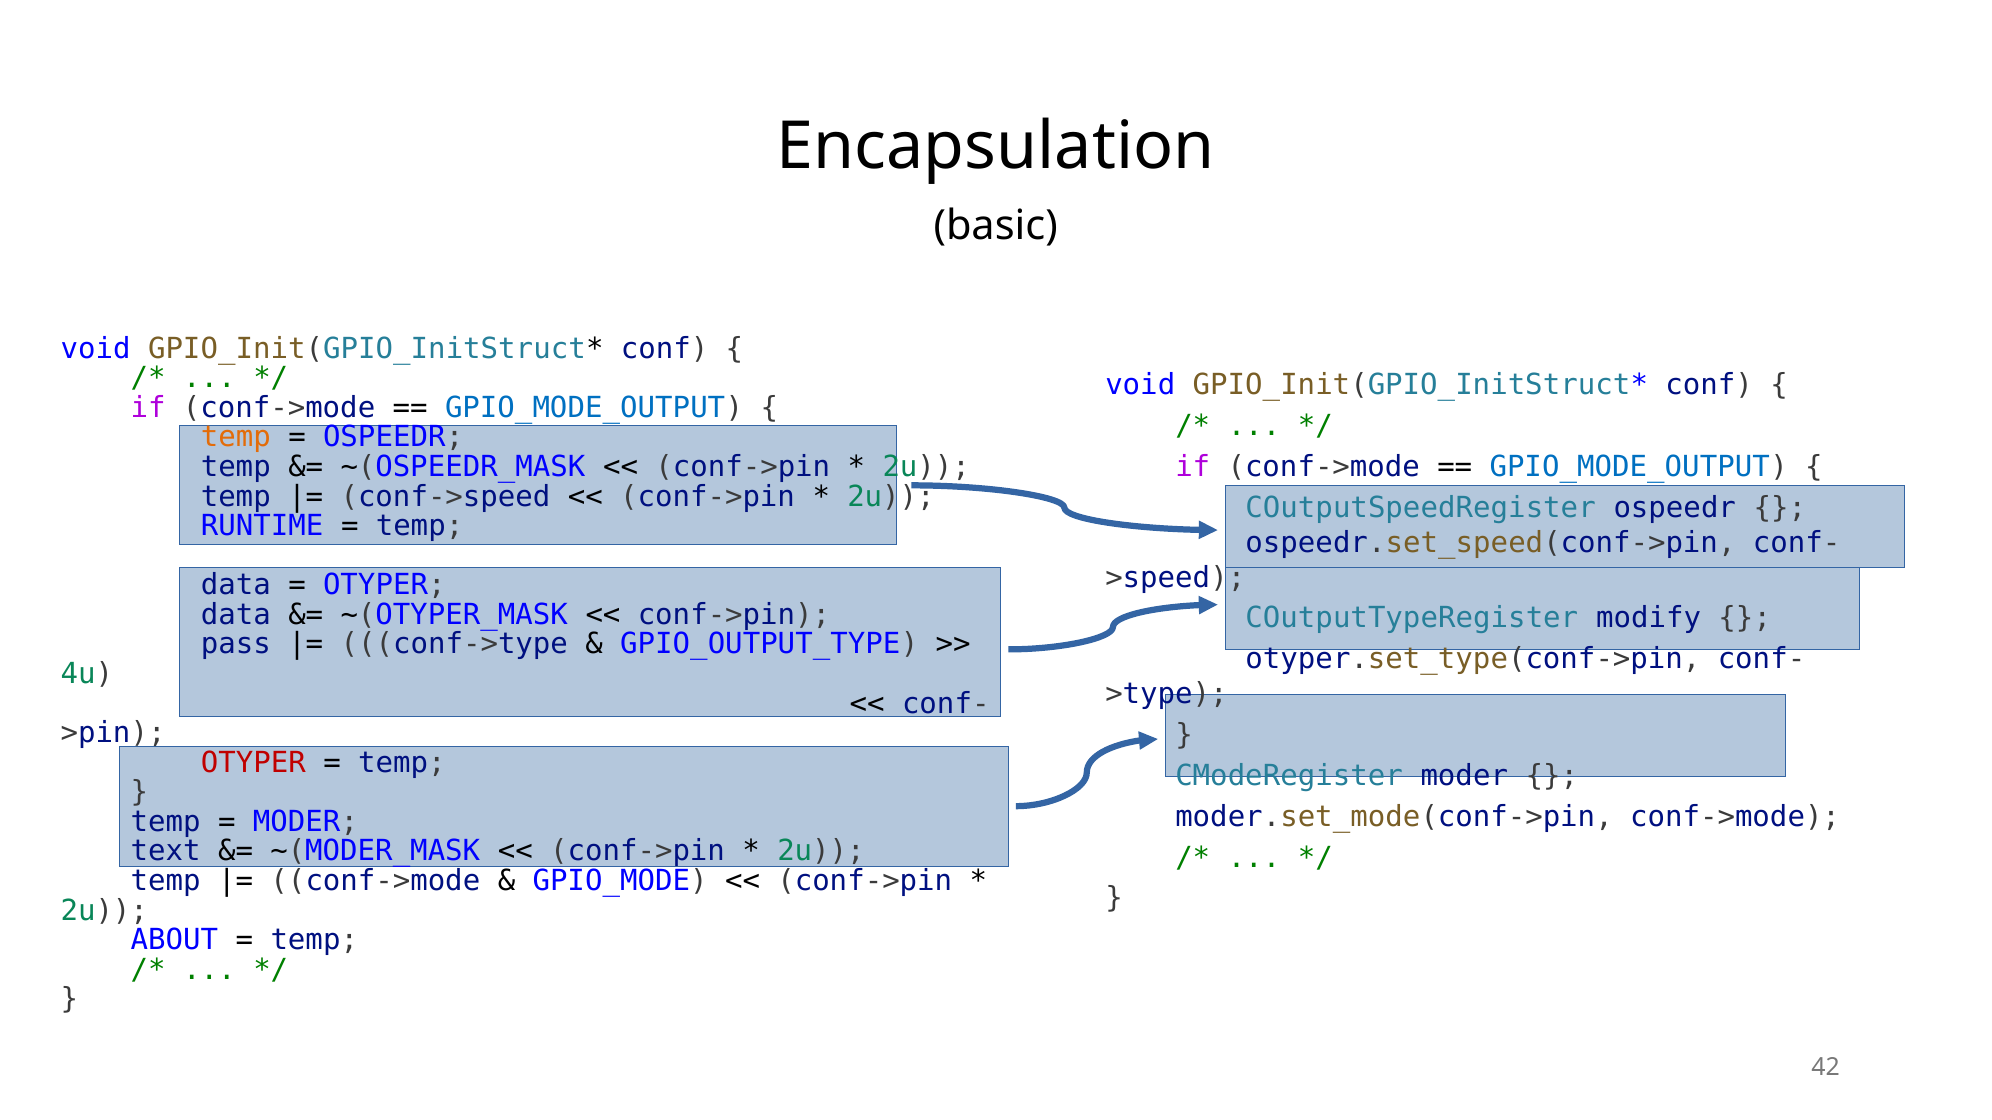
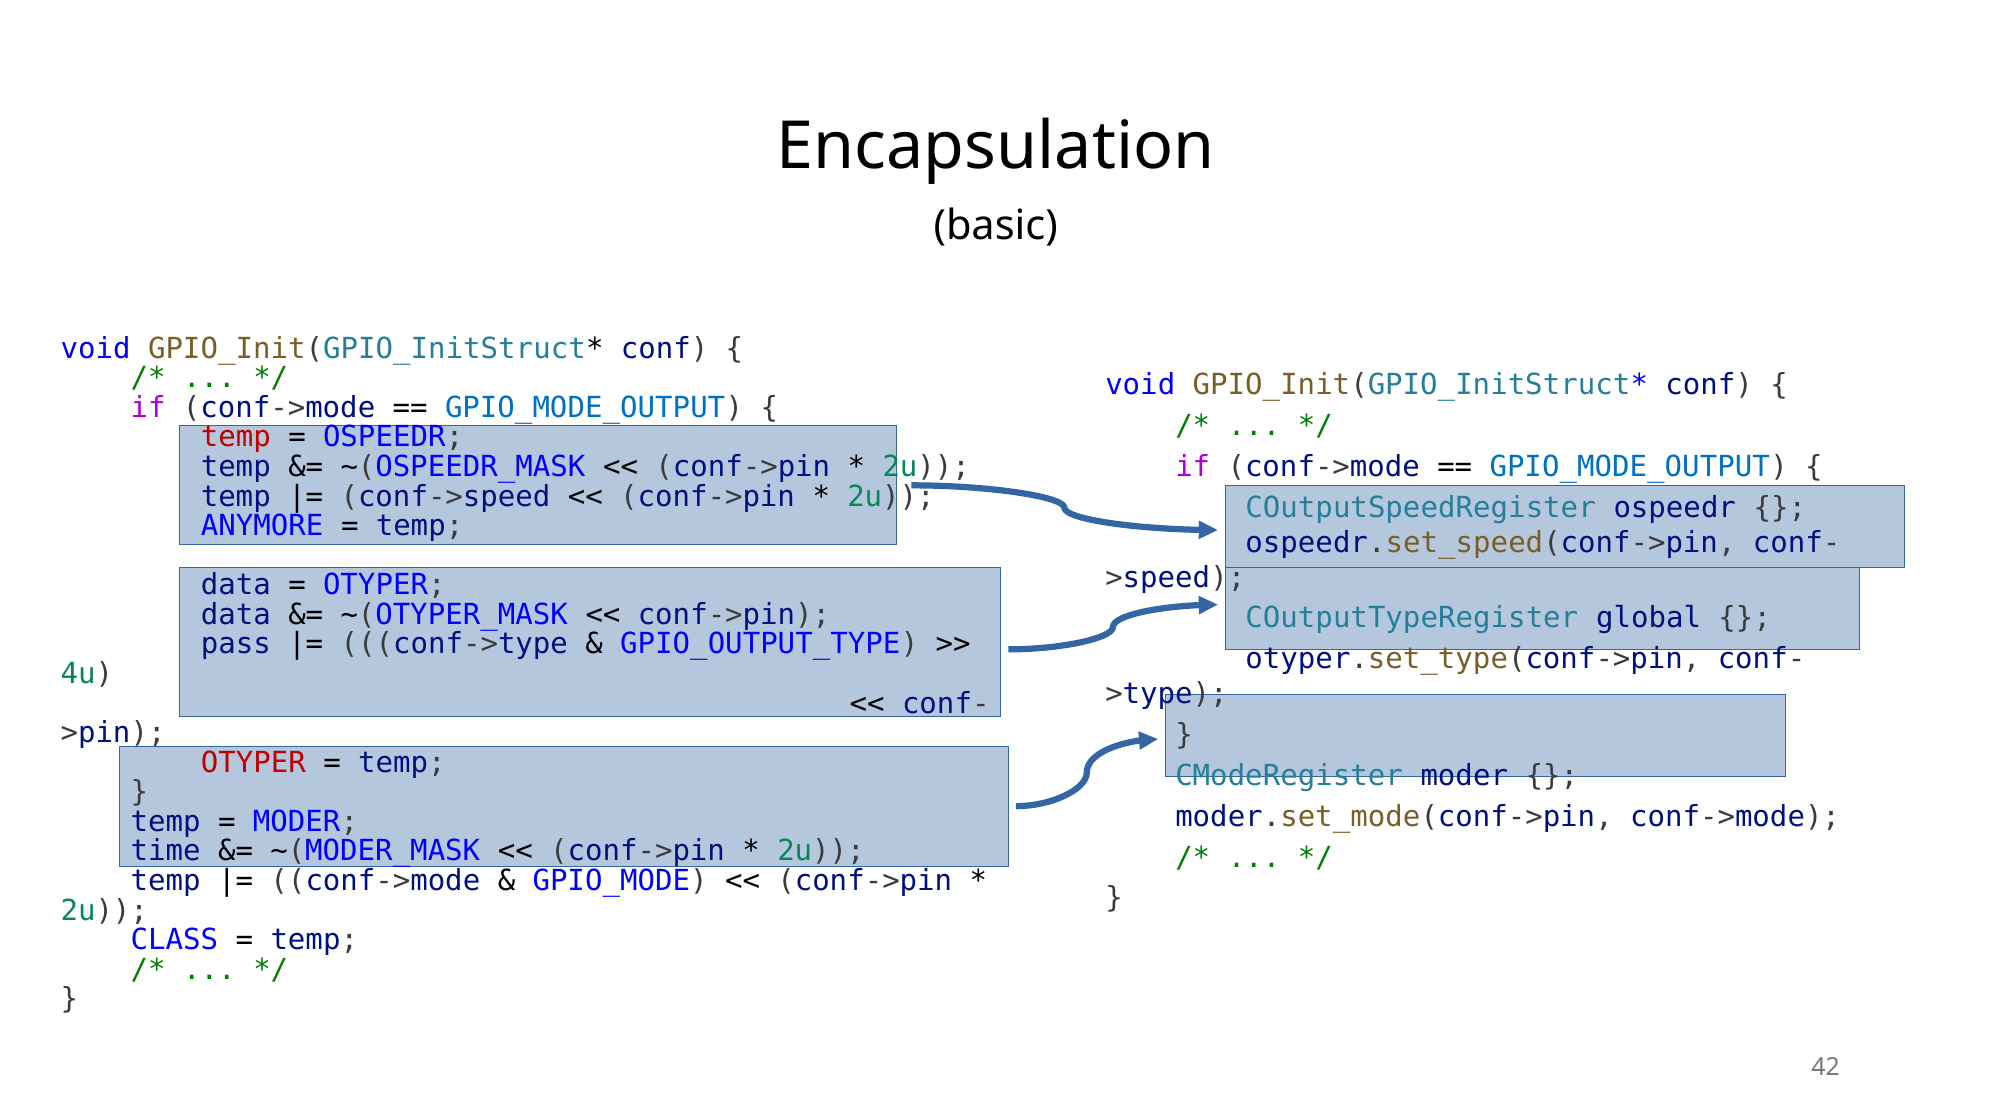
temp at (236, 437) colour: orange -> red
RUNTIME: RUNTIME -> ANYMORE
modify: modify -> global
text: text -> time
ABOUT: ABOUT -> CLASS
